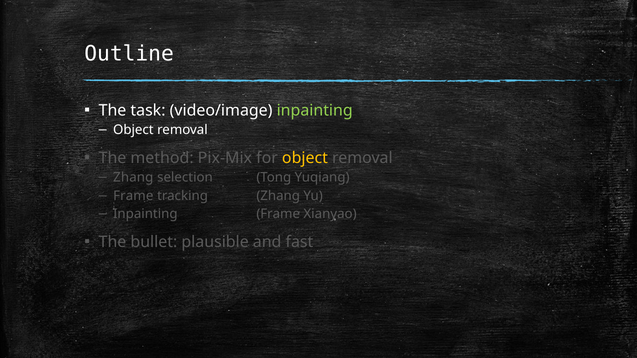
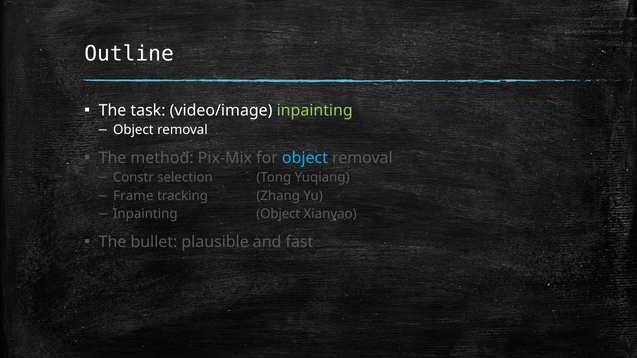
object at (305, 158) colour: yellow -> light blue
Zhang at (133, 178): Zhang -> Constr
Inpainting Frame: Frame -> Object
